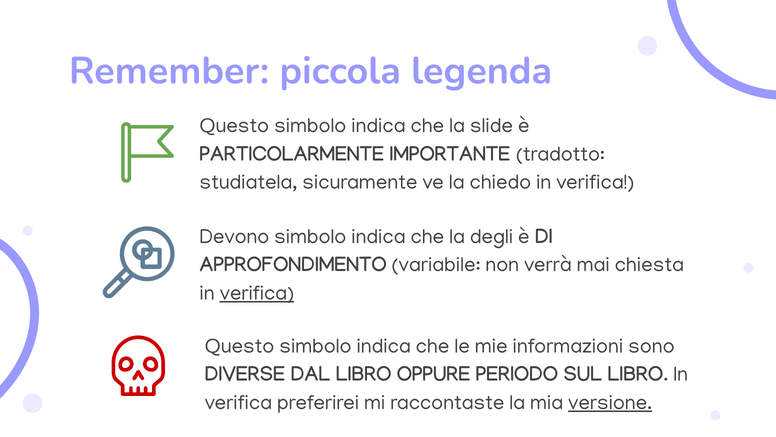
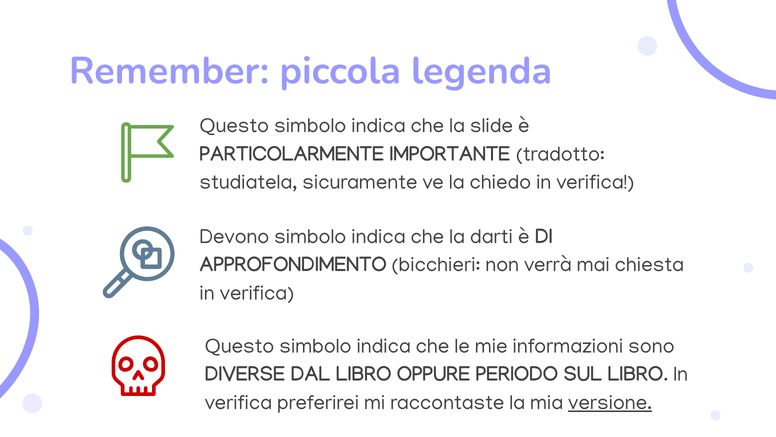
degli: degli -> darti
variabile: variabile -> bicchieri
verifica at (257, 293) underline: present -> none
